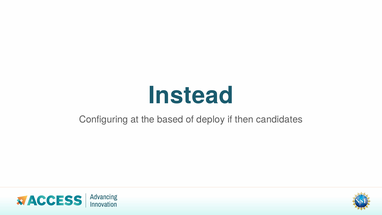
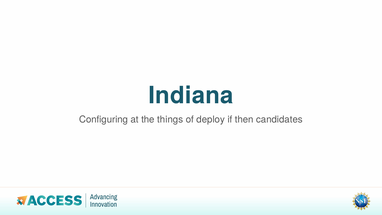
Instead: Instead -> Indiana
based: based -> things
